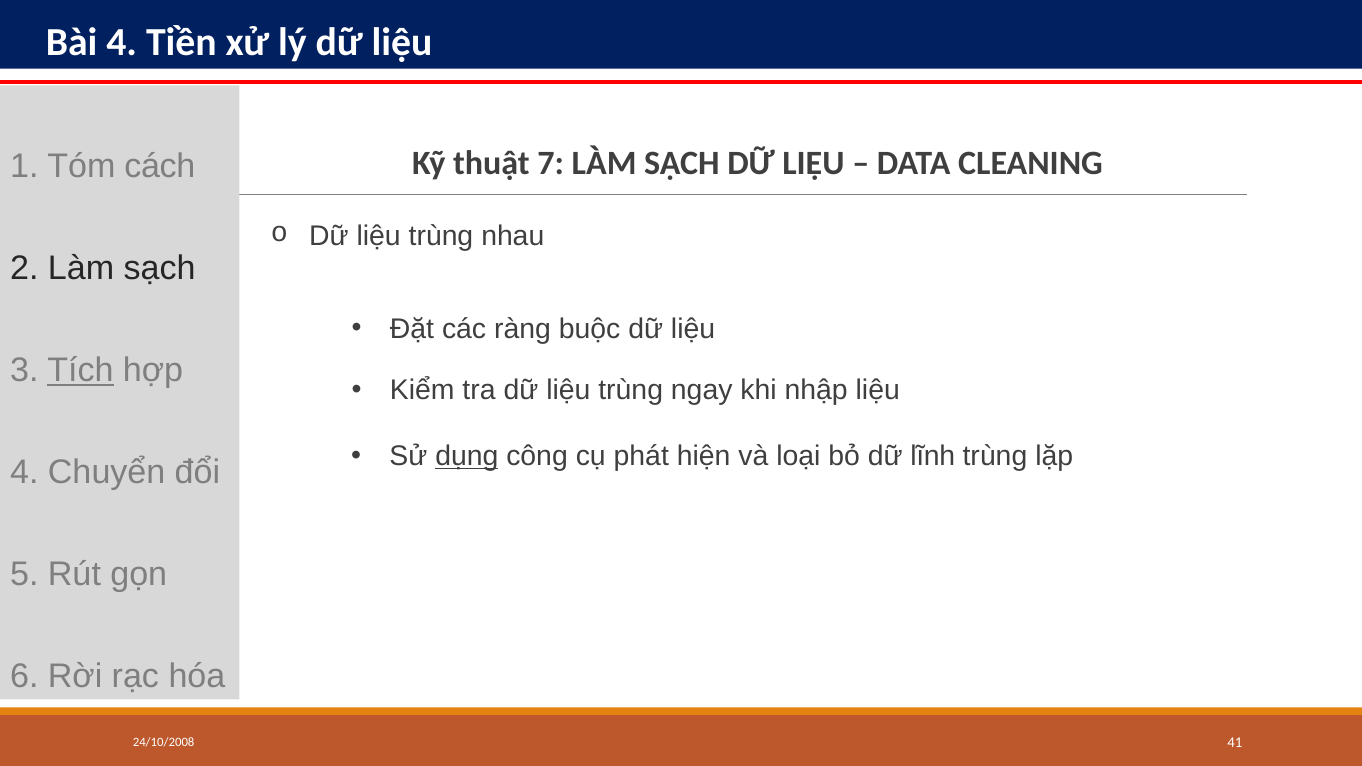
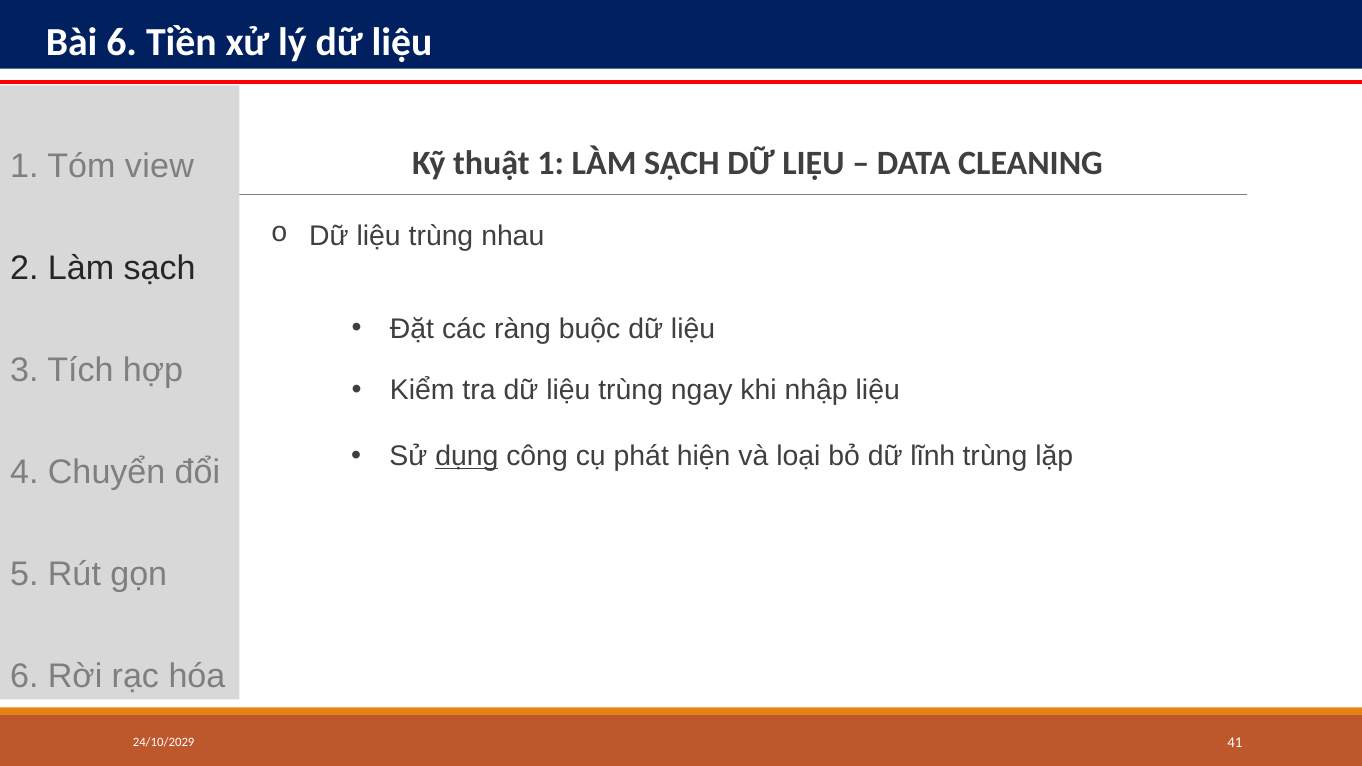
Bài 4: 4 -> 6
thuật 7: 7 -> 1
cách: cách -> view
Tích underline: present -> none
24/10/2008: 24/10/2008 -> 24/10/2029
